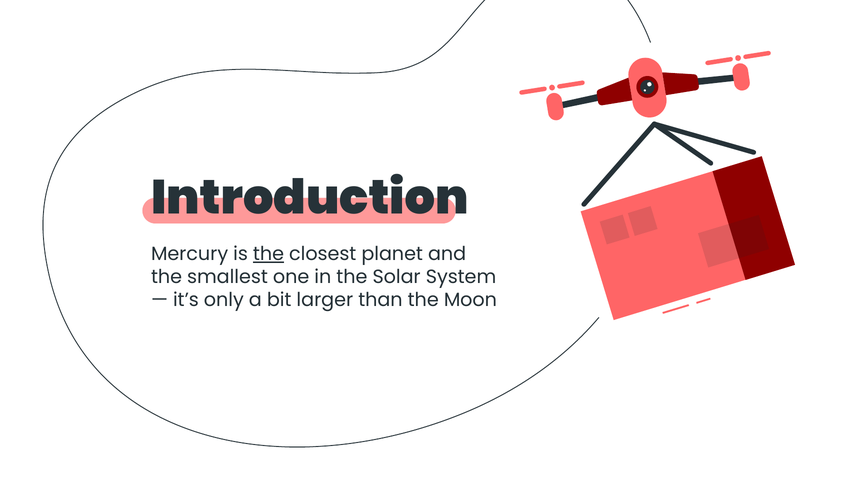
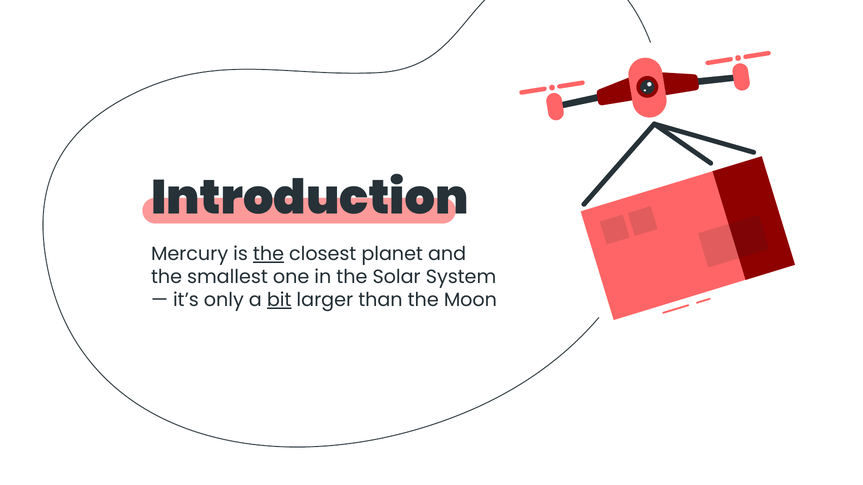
bit underline: none -> present
